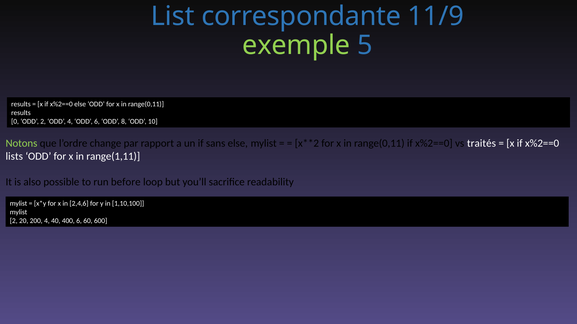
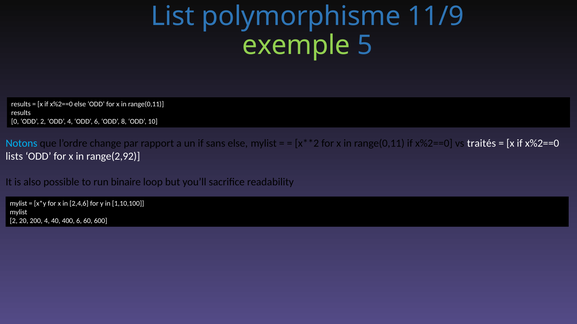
correspondante: correspondante -> polymorphisme
Notons colour: light green -> light blue
range(1,11: range(1,11 -> range(2,92
before: before -> binaire
